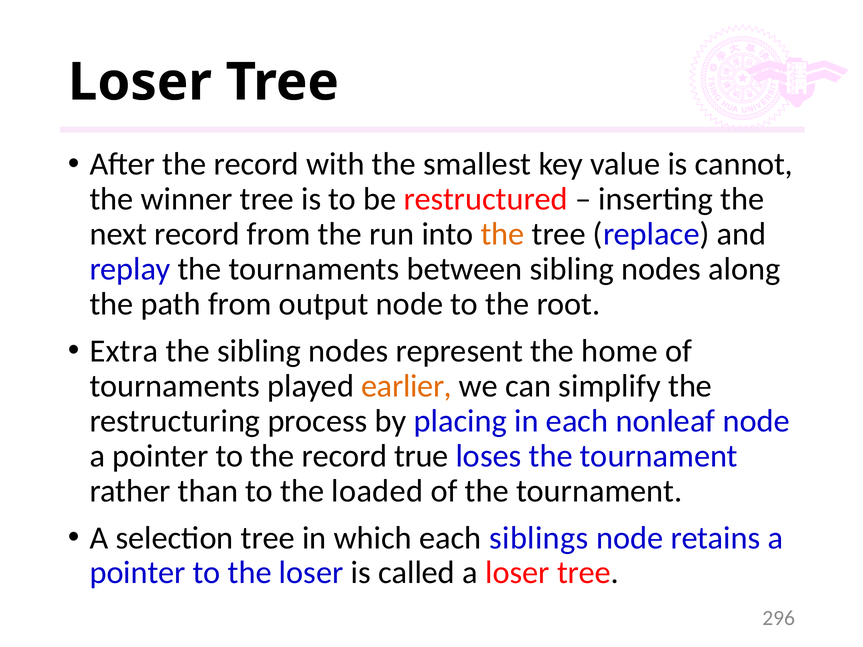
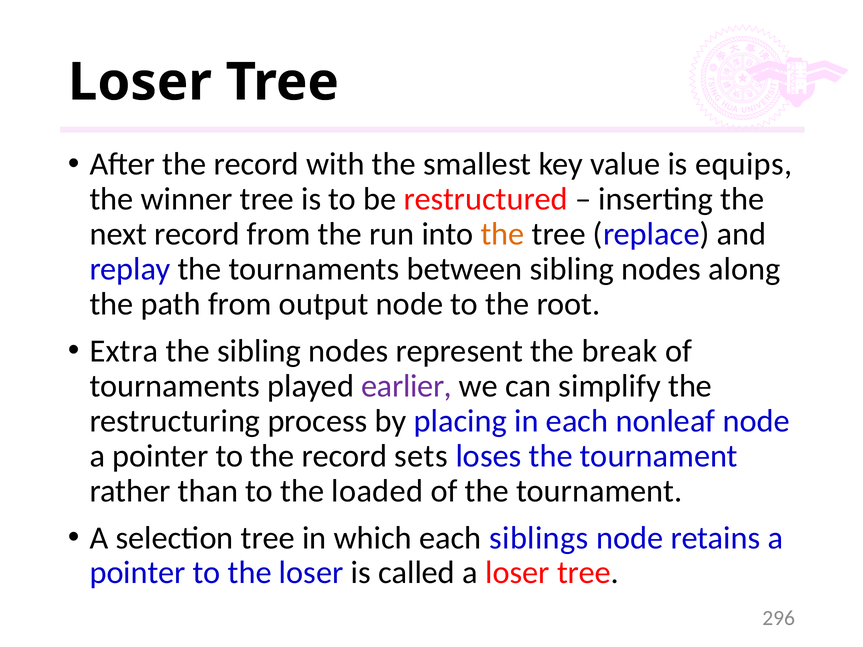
cannot: cannot -> equips
home: home -> break
earlier colour: orange -> purple
true: true -> sets
